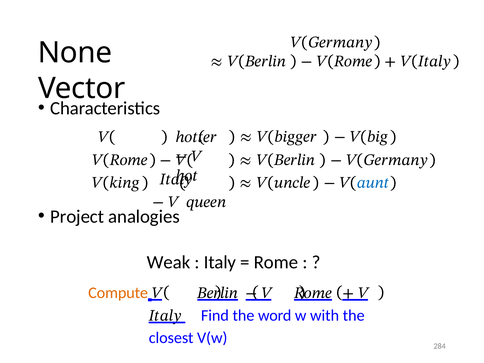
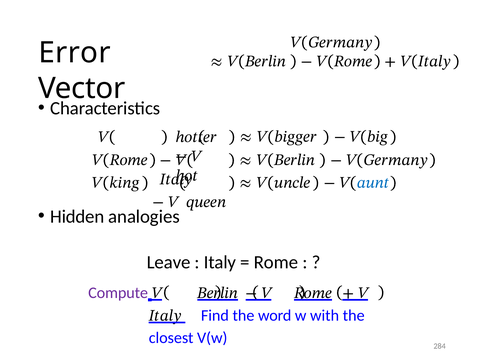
None: None -> Error
Project: Project -> Hidden
Weak: Weak -> Leave
Compute colour: orange -> purple
